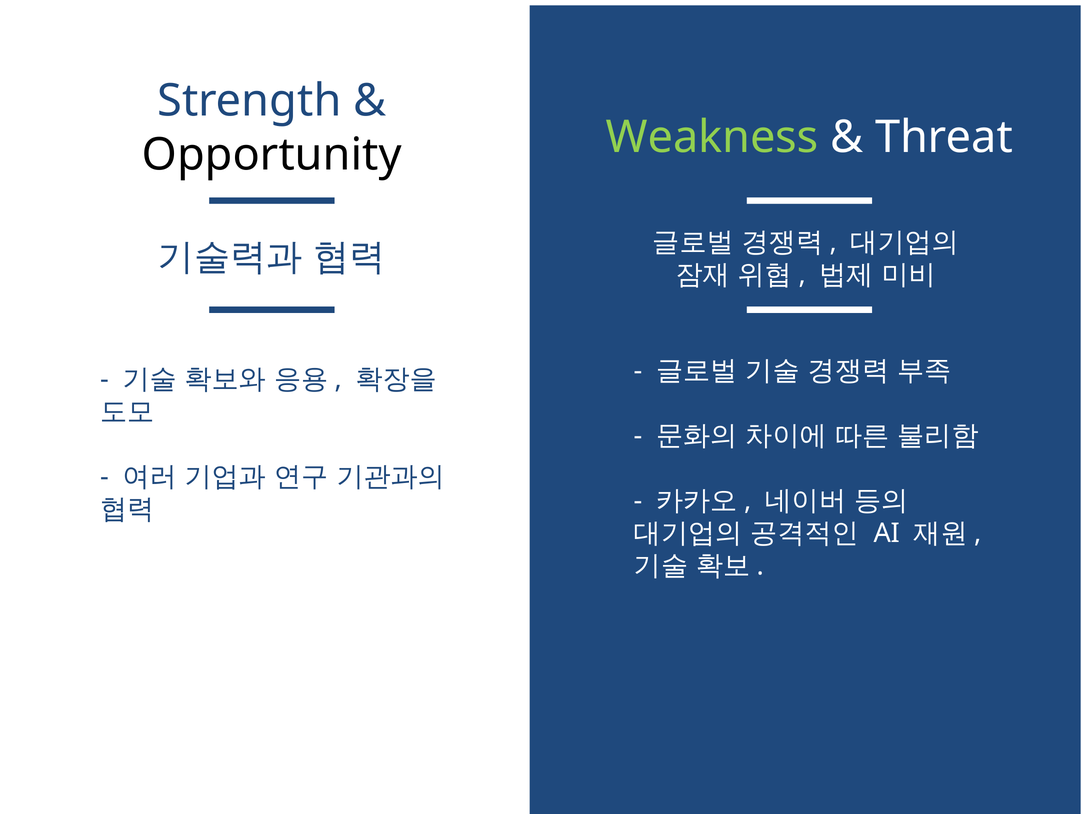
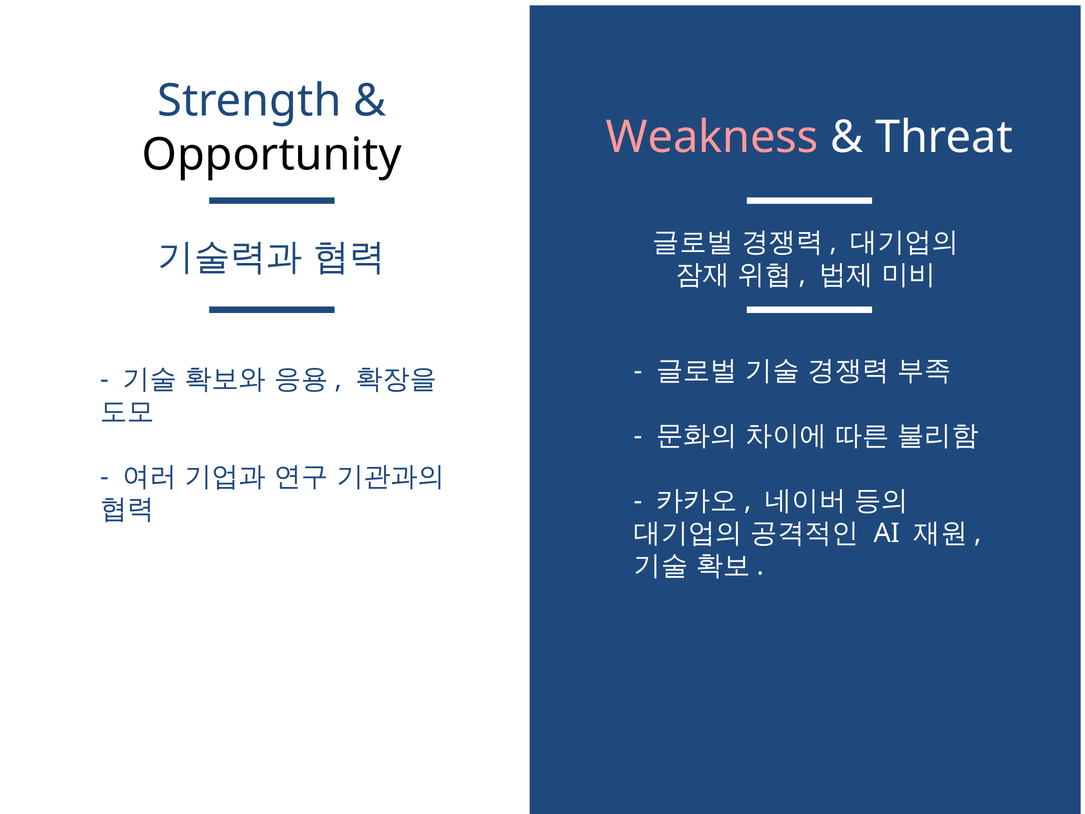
Weakness colour: light green -> pink
